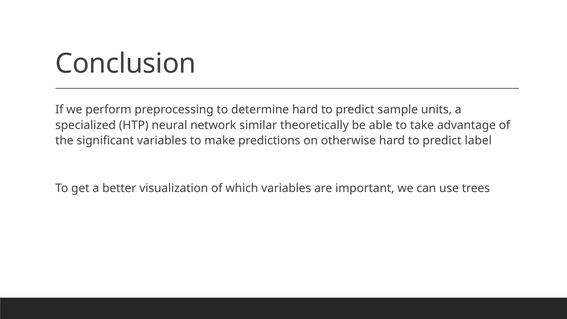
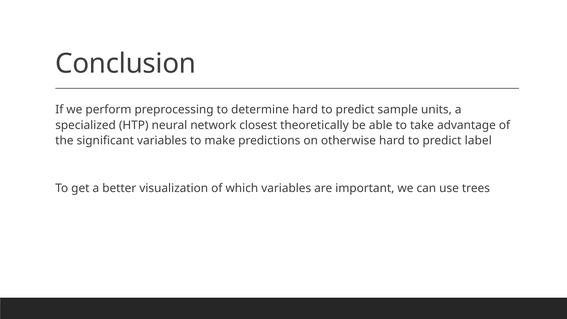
similar: similar -> closest
